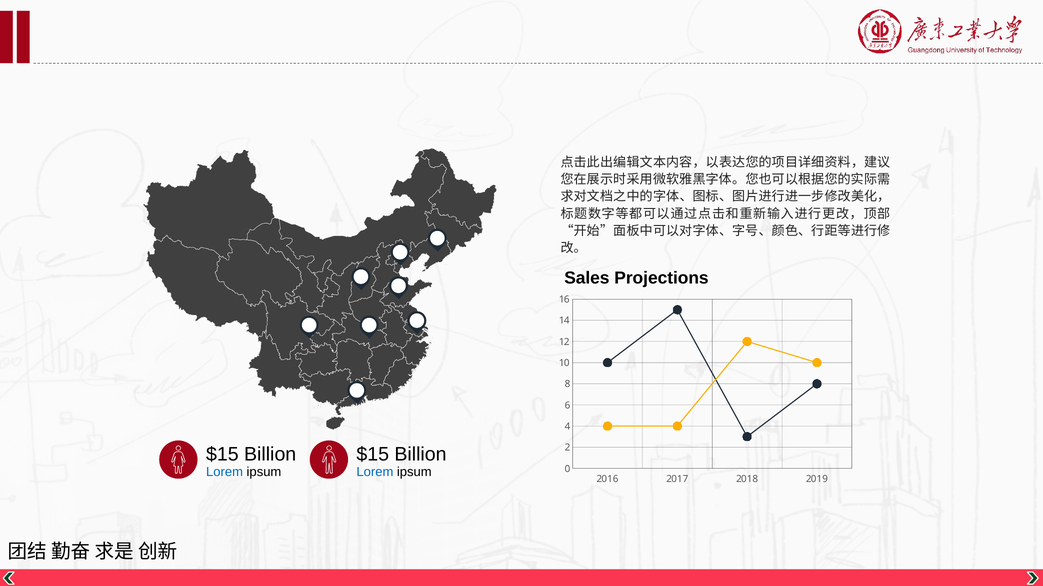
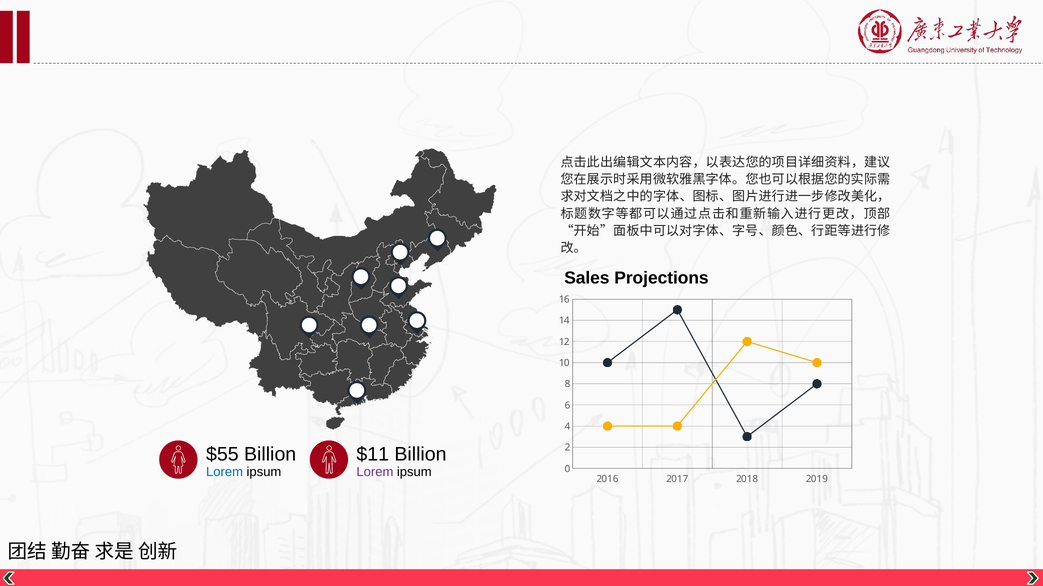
$15 at (222, 455): $15 -> $55
$15 at (373, 455): $15 -> $11
Lorem at (375, 472) colour: blue -> purple
